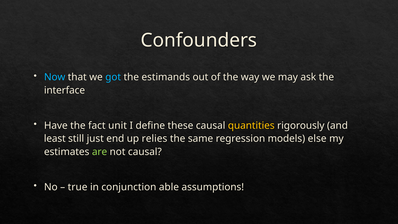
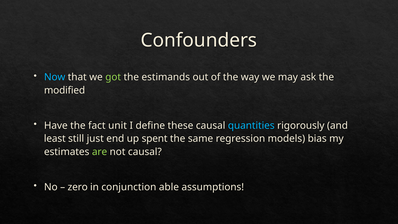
got colour: light blue -> light green
interface: interface -> modified
quantities colour: yellow -> light blue
relies: relies -> spent
else: else -> bias
true: true -> zero
